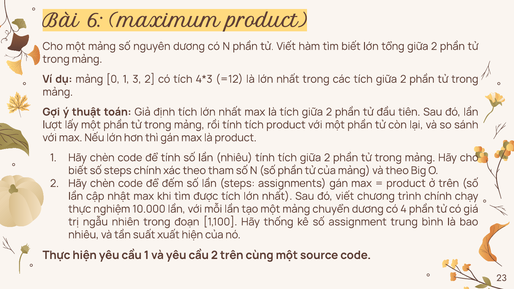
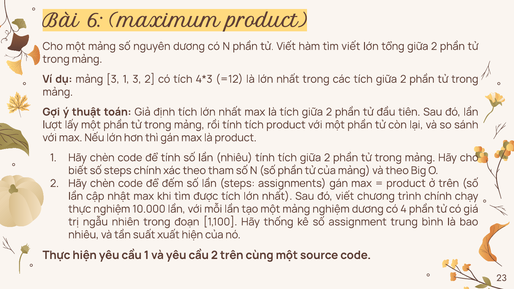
tìm biết: biết -> viết
mảng 0: 0 -> 3
mảng chuyển: chuyển -> nghiệm
